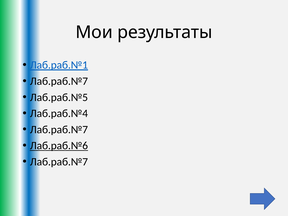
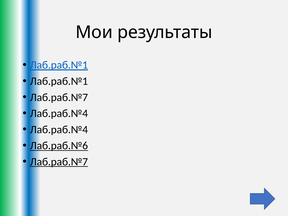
Лаб.раб.№7 at (59, 81): Лаб.раб.№7 -> Лаб.раб.№1
Лаб.раб.№5 at (59, 97): Лаб.раб.№5 -> Лаб.раб.№7
Лаб.раб.№7 at (59, 130): Лаб.раб.№7 -> Лаб.раб.№4
Лаб.раб.№7 at (59, 162) underline: none -> present
